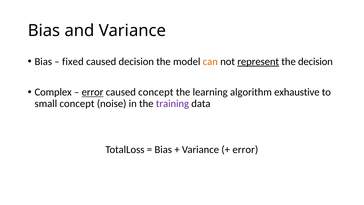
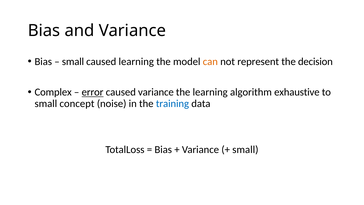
fixed at (73, 62): fixed -> small
caused decision: decision -> learning
represent underline: present -> none
caused concept: concept -> variance
training colour: purple -> blue
error at (245, 149): error -> small
